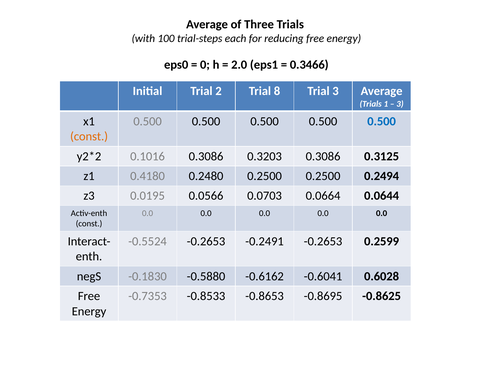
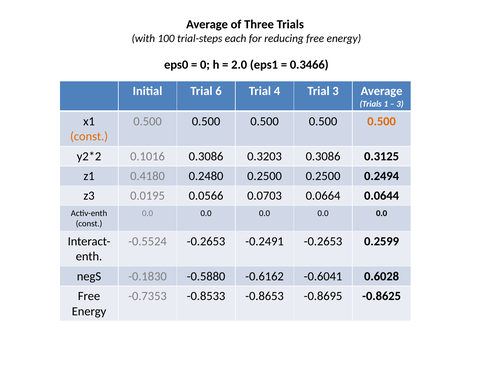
2: 2 -> 6
8: 8 -> 4
0.500 at (382, 121) colour: blue -> orange
